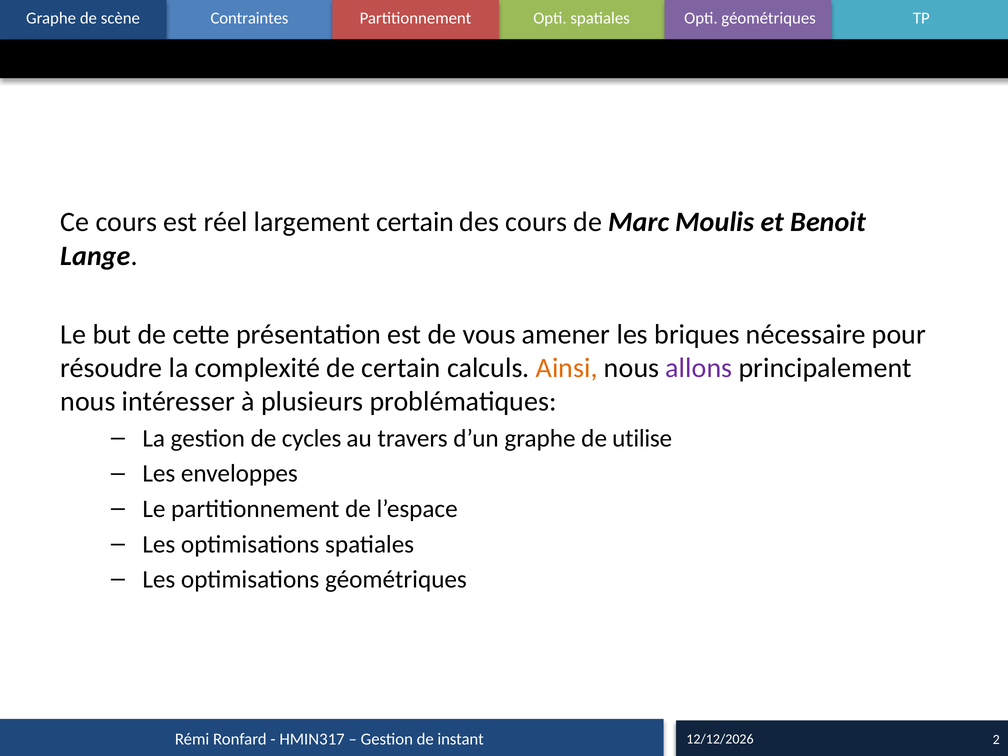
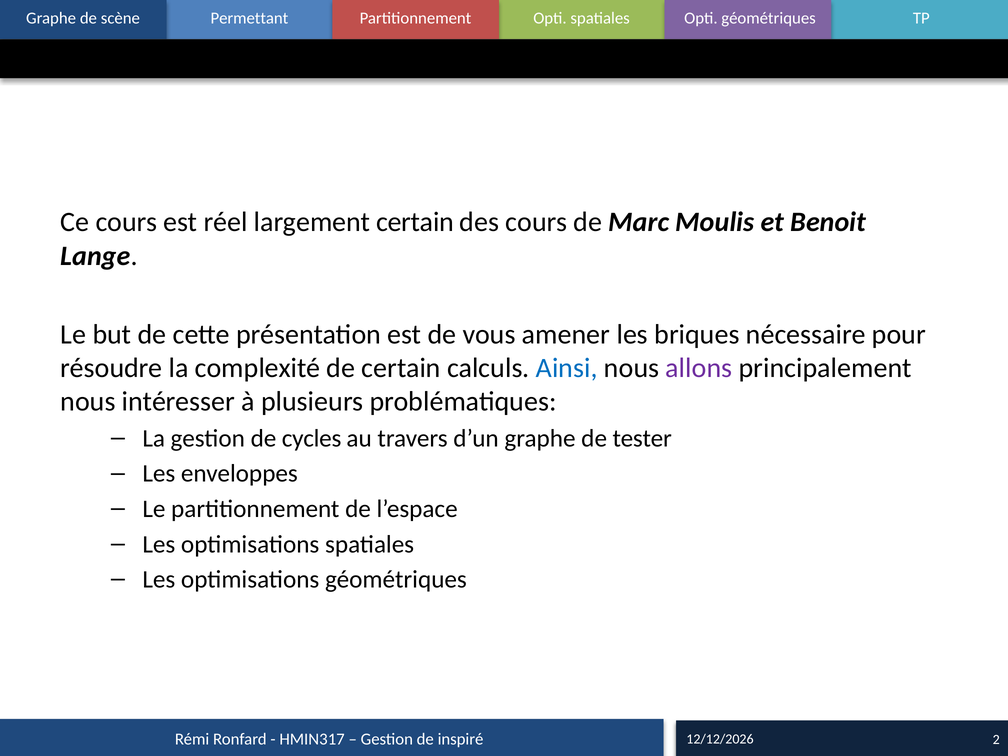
Contraintes: Contraintes -> Permettant
Ainsi colour: orange -> blue
utilise: utilise -> tester
instant: instant -> inspiré
